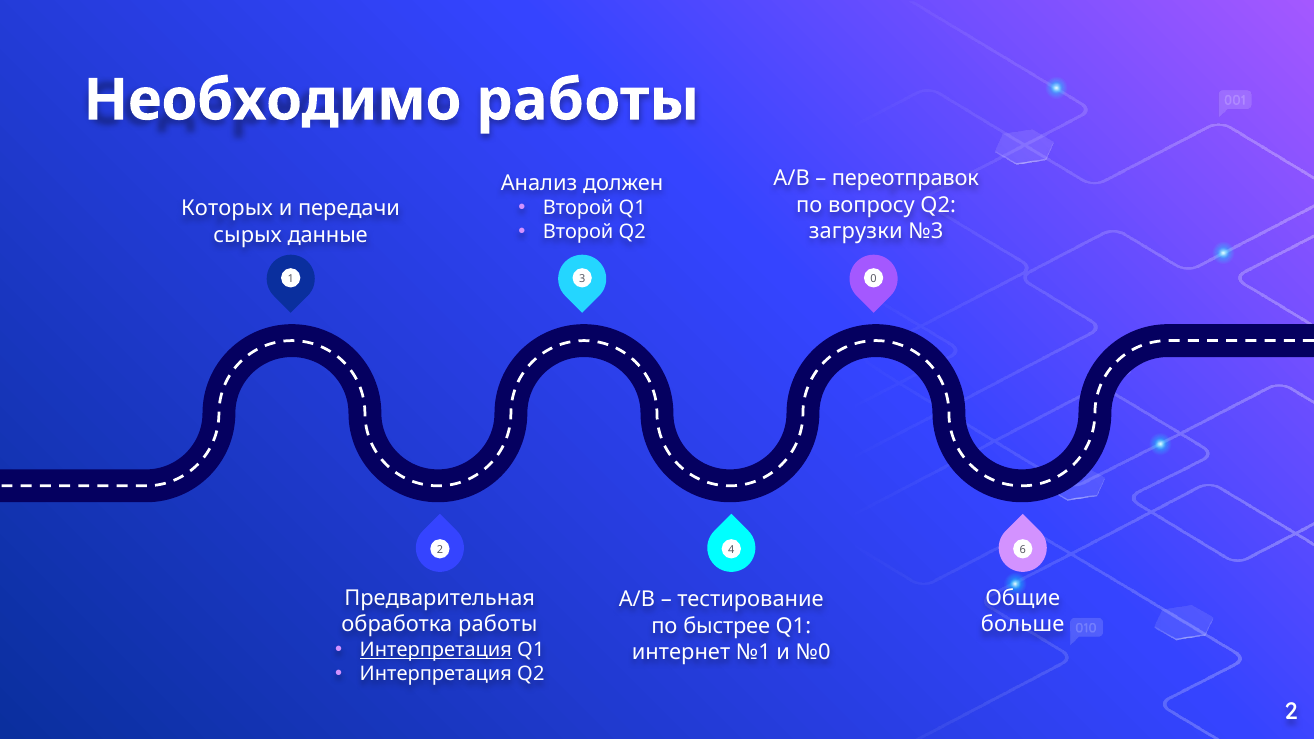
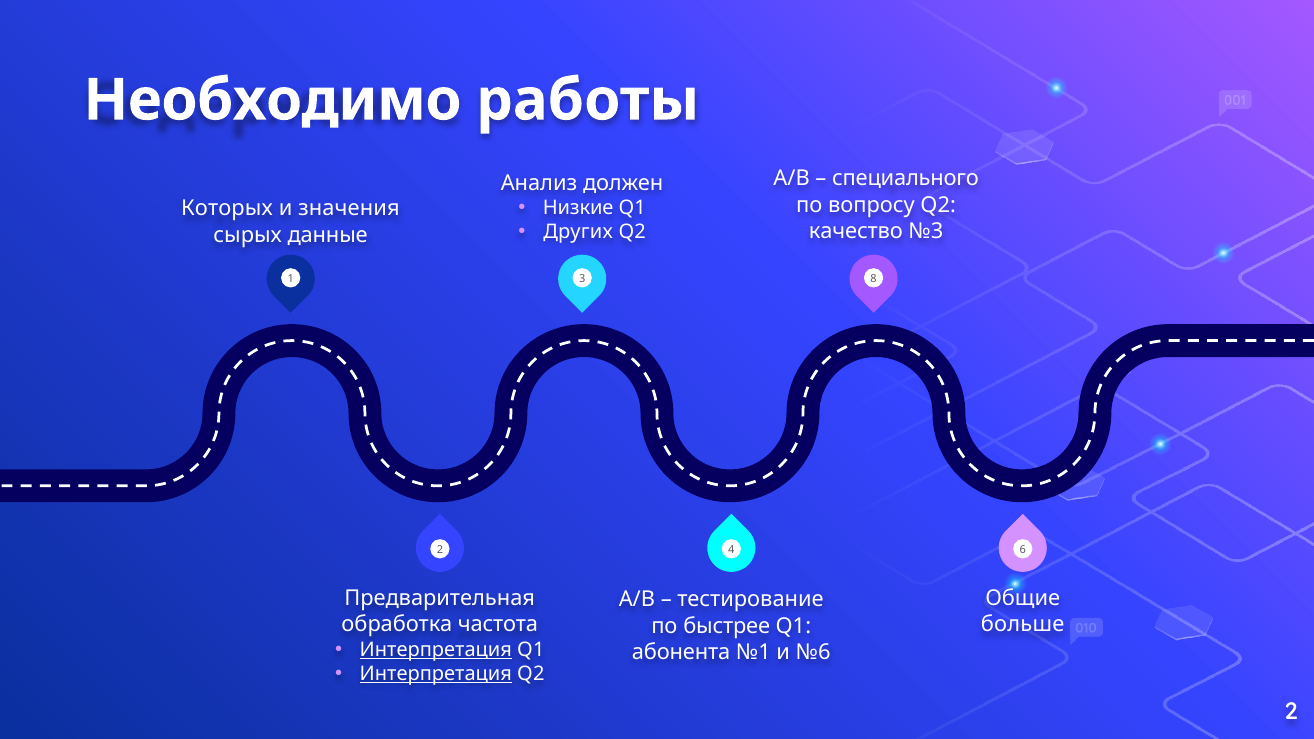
переотправок: переотправок -> специального
Второй at (578, 208): Второй -> Низкие
передачи: передачи -> значения
Второй at (578, 232): Второй -> Других
загрузки: загрузки -> качество
0: 0 -> 8
обработка работы: работы -> частота
интернет: интернет -> абонента
№0: №0 -> №6
Интерпретация at (436, 674) underline: none -> present
